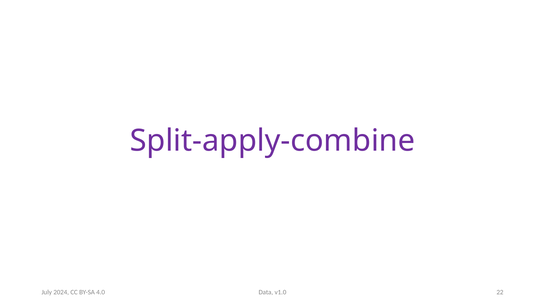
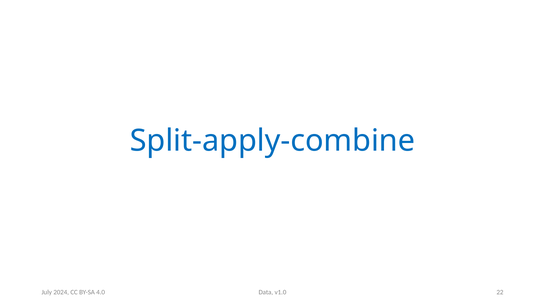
Split-apply-combine colour: purple -> blue
